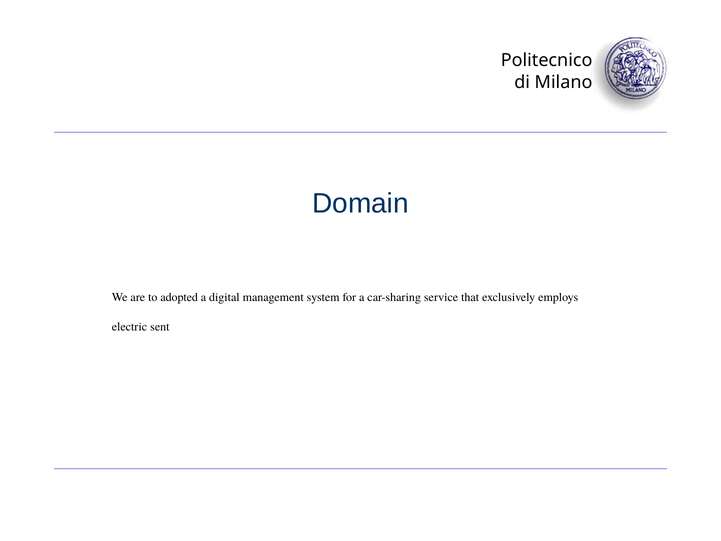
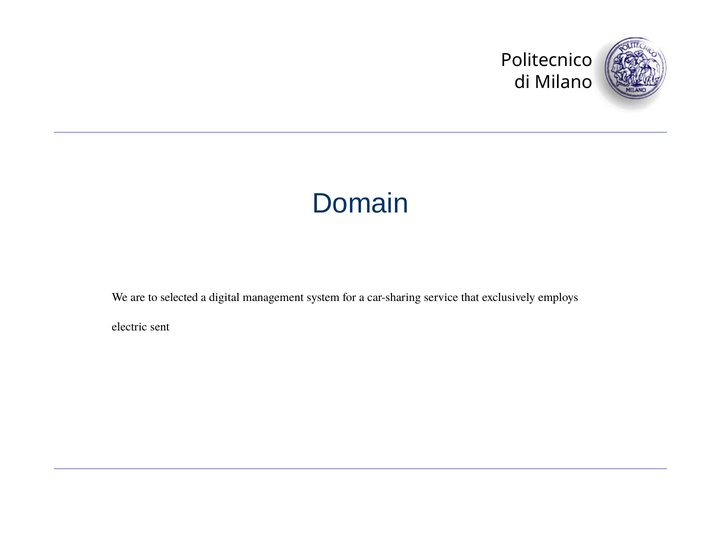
adopted: adopted -> selected
